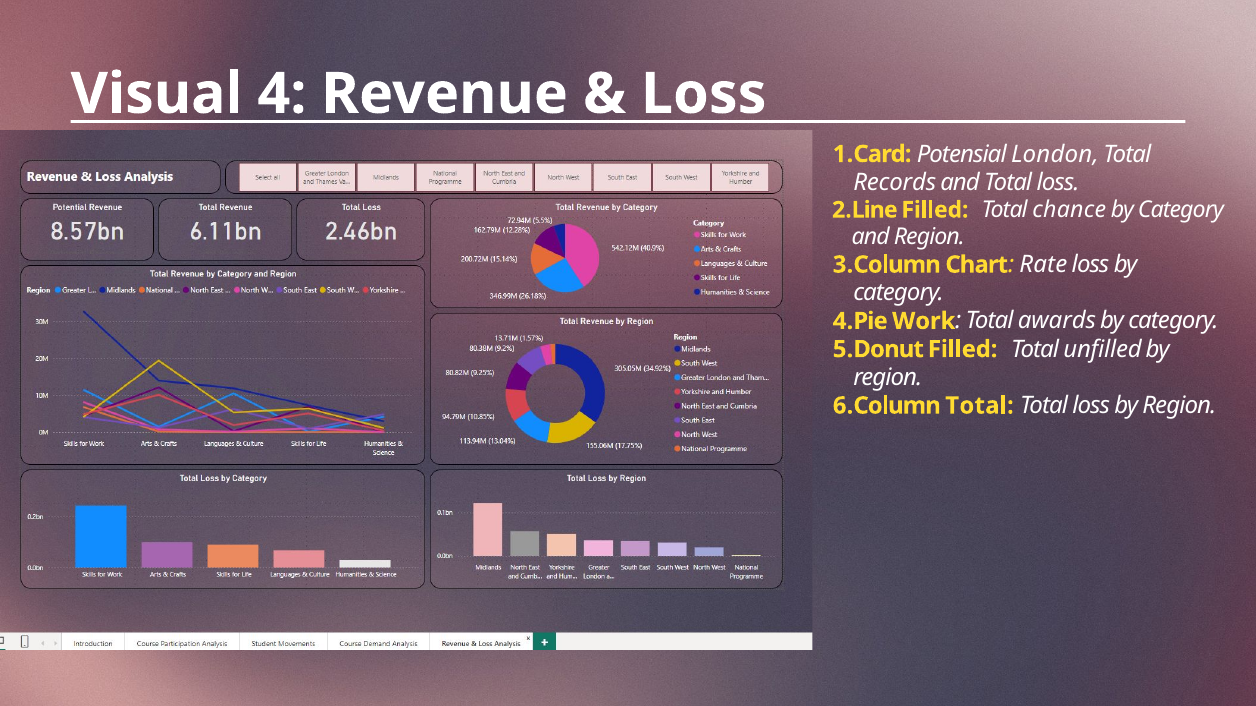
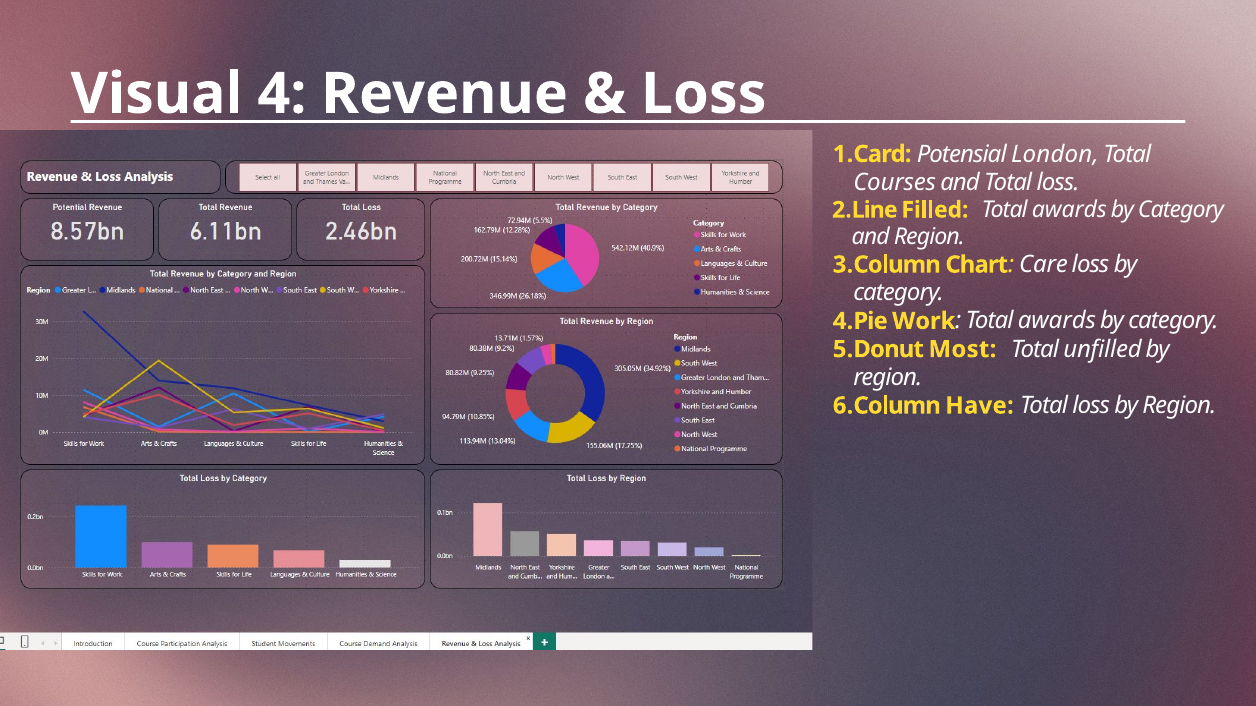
Records: Records -> Courses
chance at (1069, 210): chance -> awards
Rate: Rate -> Care
Filled at (963, 349): Filled -> Most
Total at (980, 406): Total -> Have
